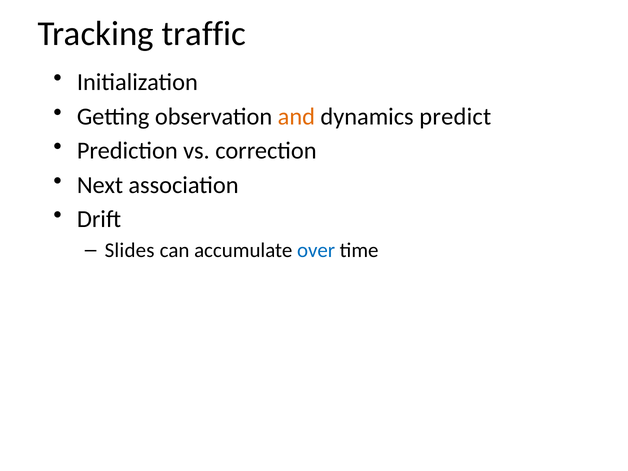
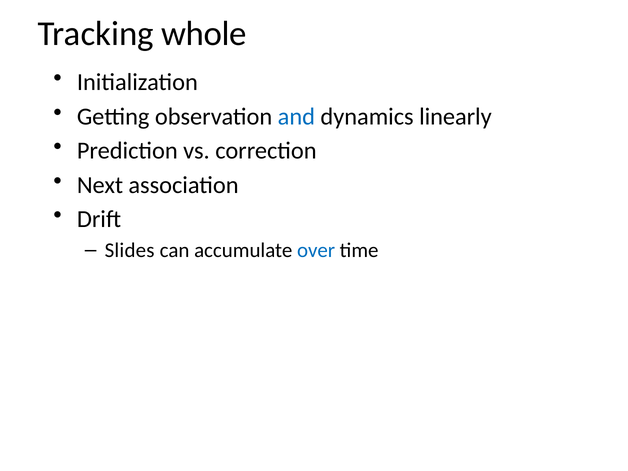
traffic: traffic -> whole
and colour: orange -> blue
predict: predict -> linearly
